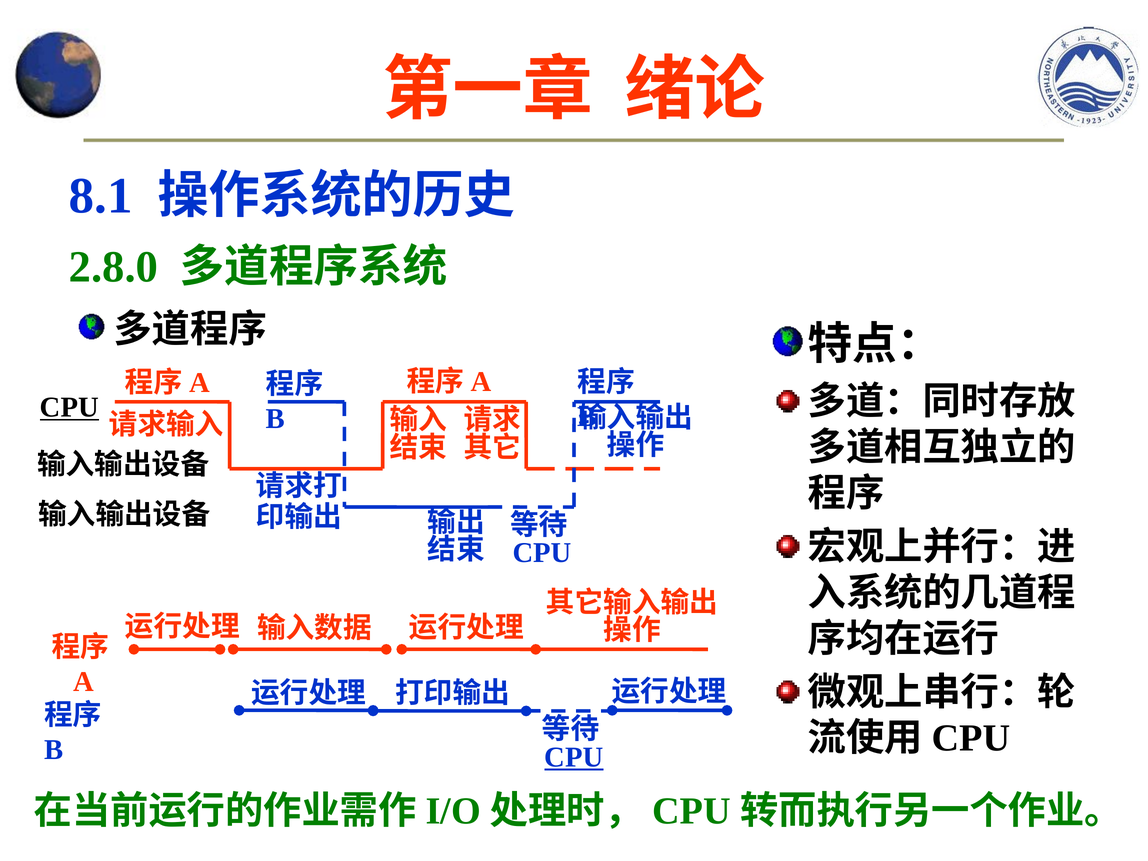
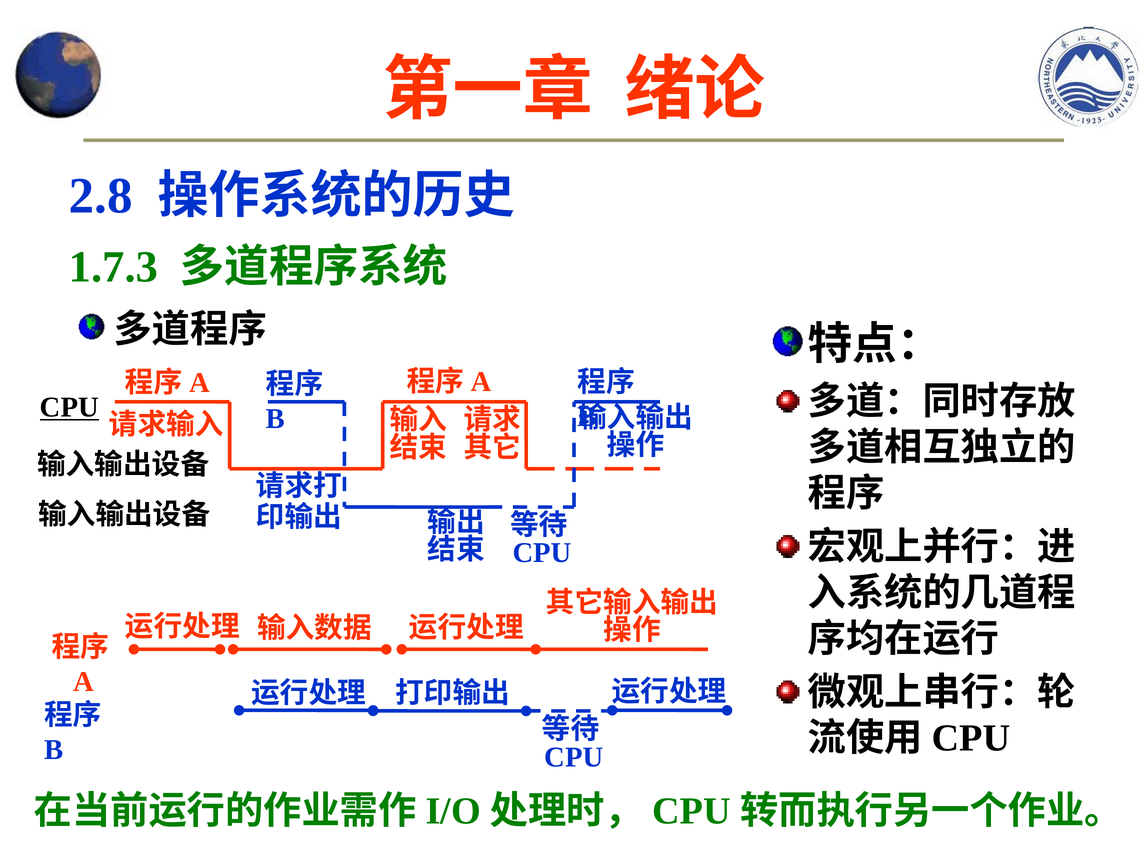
8.1: 8.1 -> 2.8
2.8.0: 2.8.0 -> 1.7.3
CPU at (574, 757) underline: present -> none
